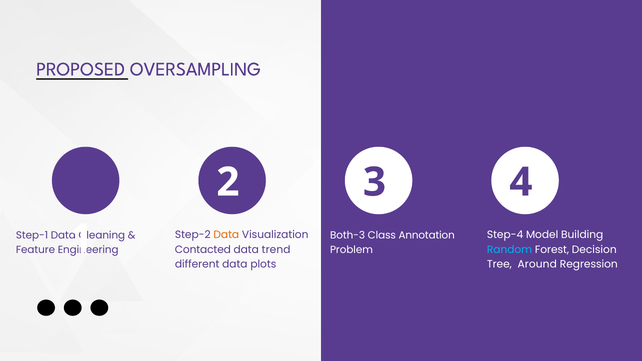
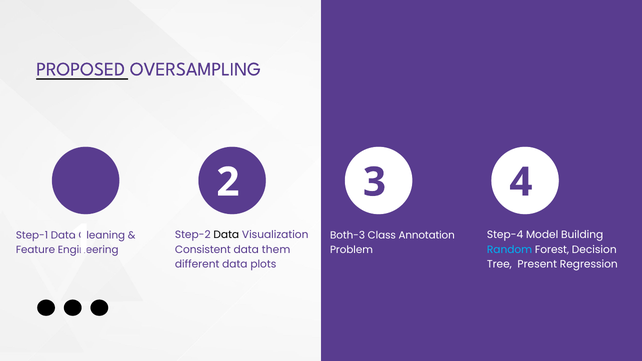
Data at (226, 235) colour: orange -> black
Contacted: Contacted -> Consistent
trend: trend -> them
Around: Around -> Present
